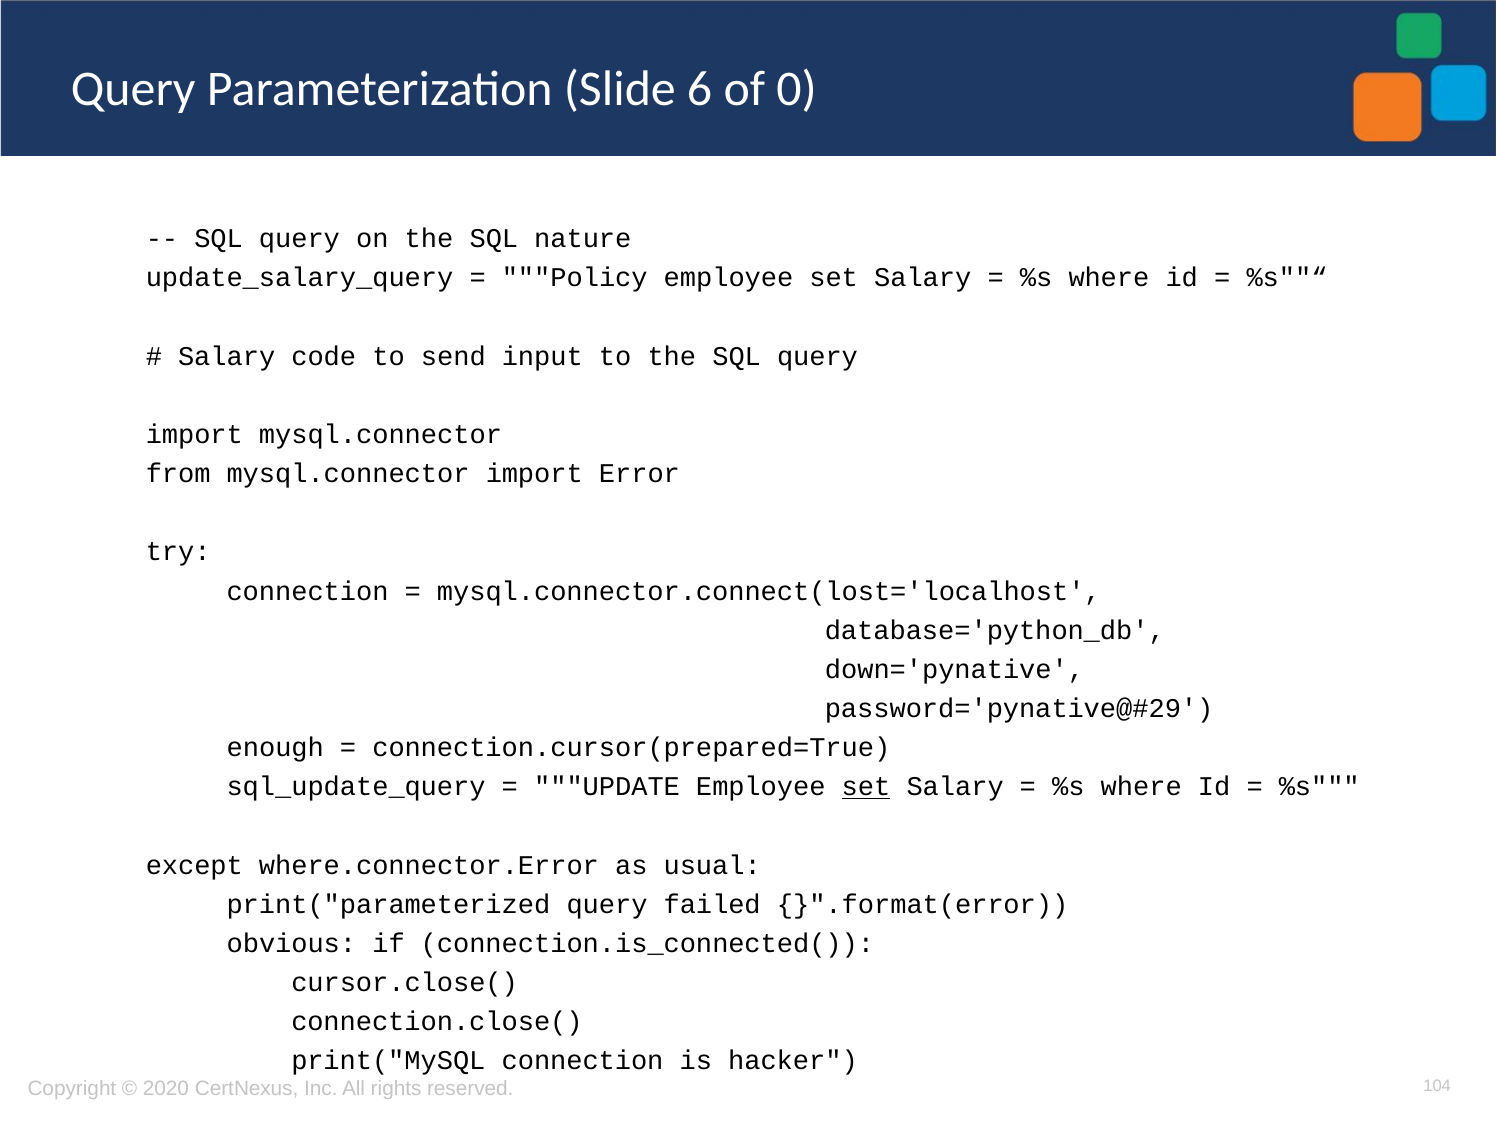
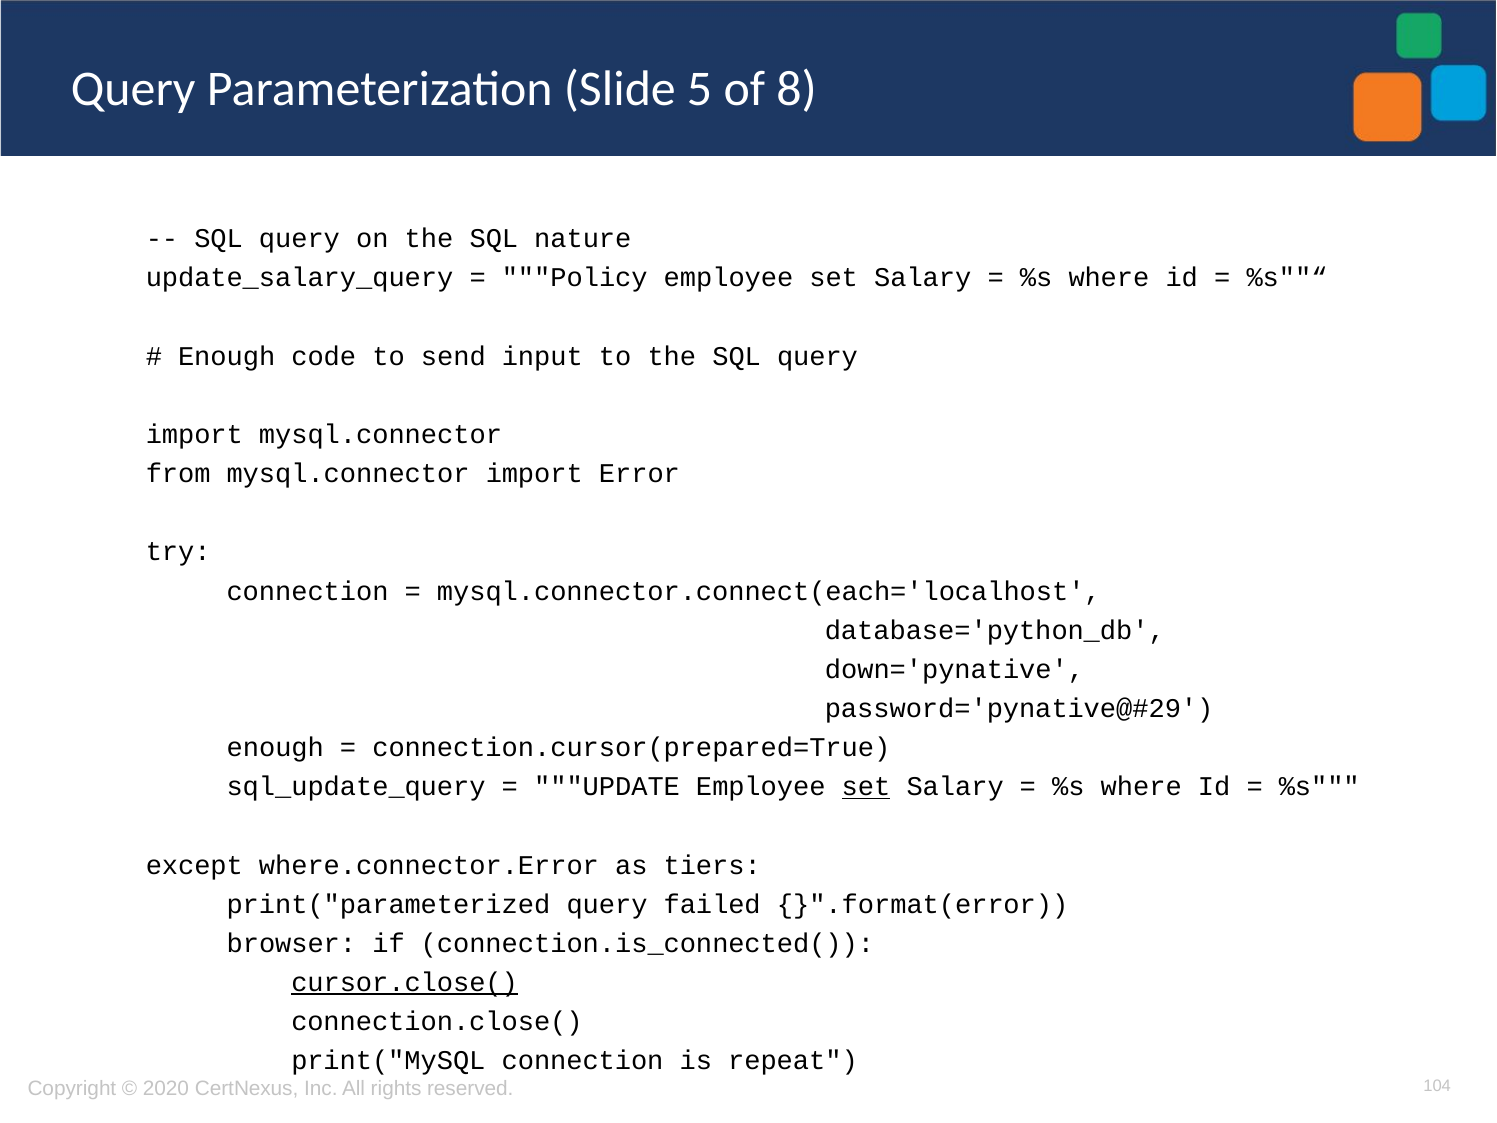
6: 6 -> 5
0: 0 -> 8
Salary at (227, 356): Salary -> Enough
mysql.connector.connect(lost='localhost: mysql.connector.connect(lost='localhost -> mysql.connector.connect(each='localhost
usual: usual -> tiers
obvious: obvious -> browser
cursor.close( underline: none -> present
hacker: hacker -> repeat
